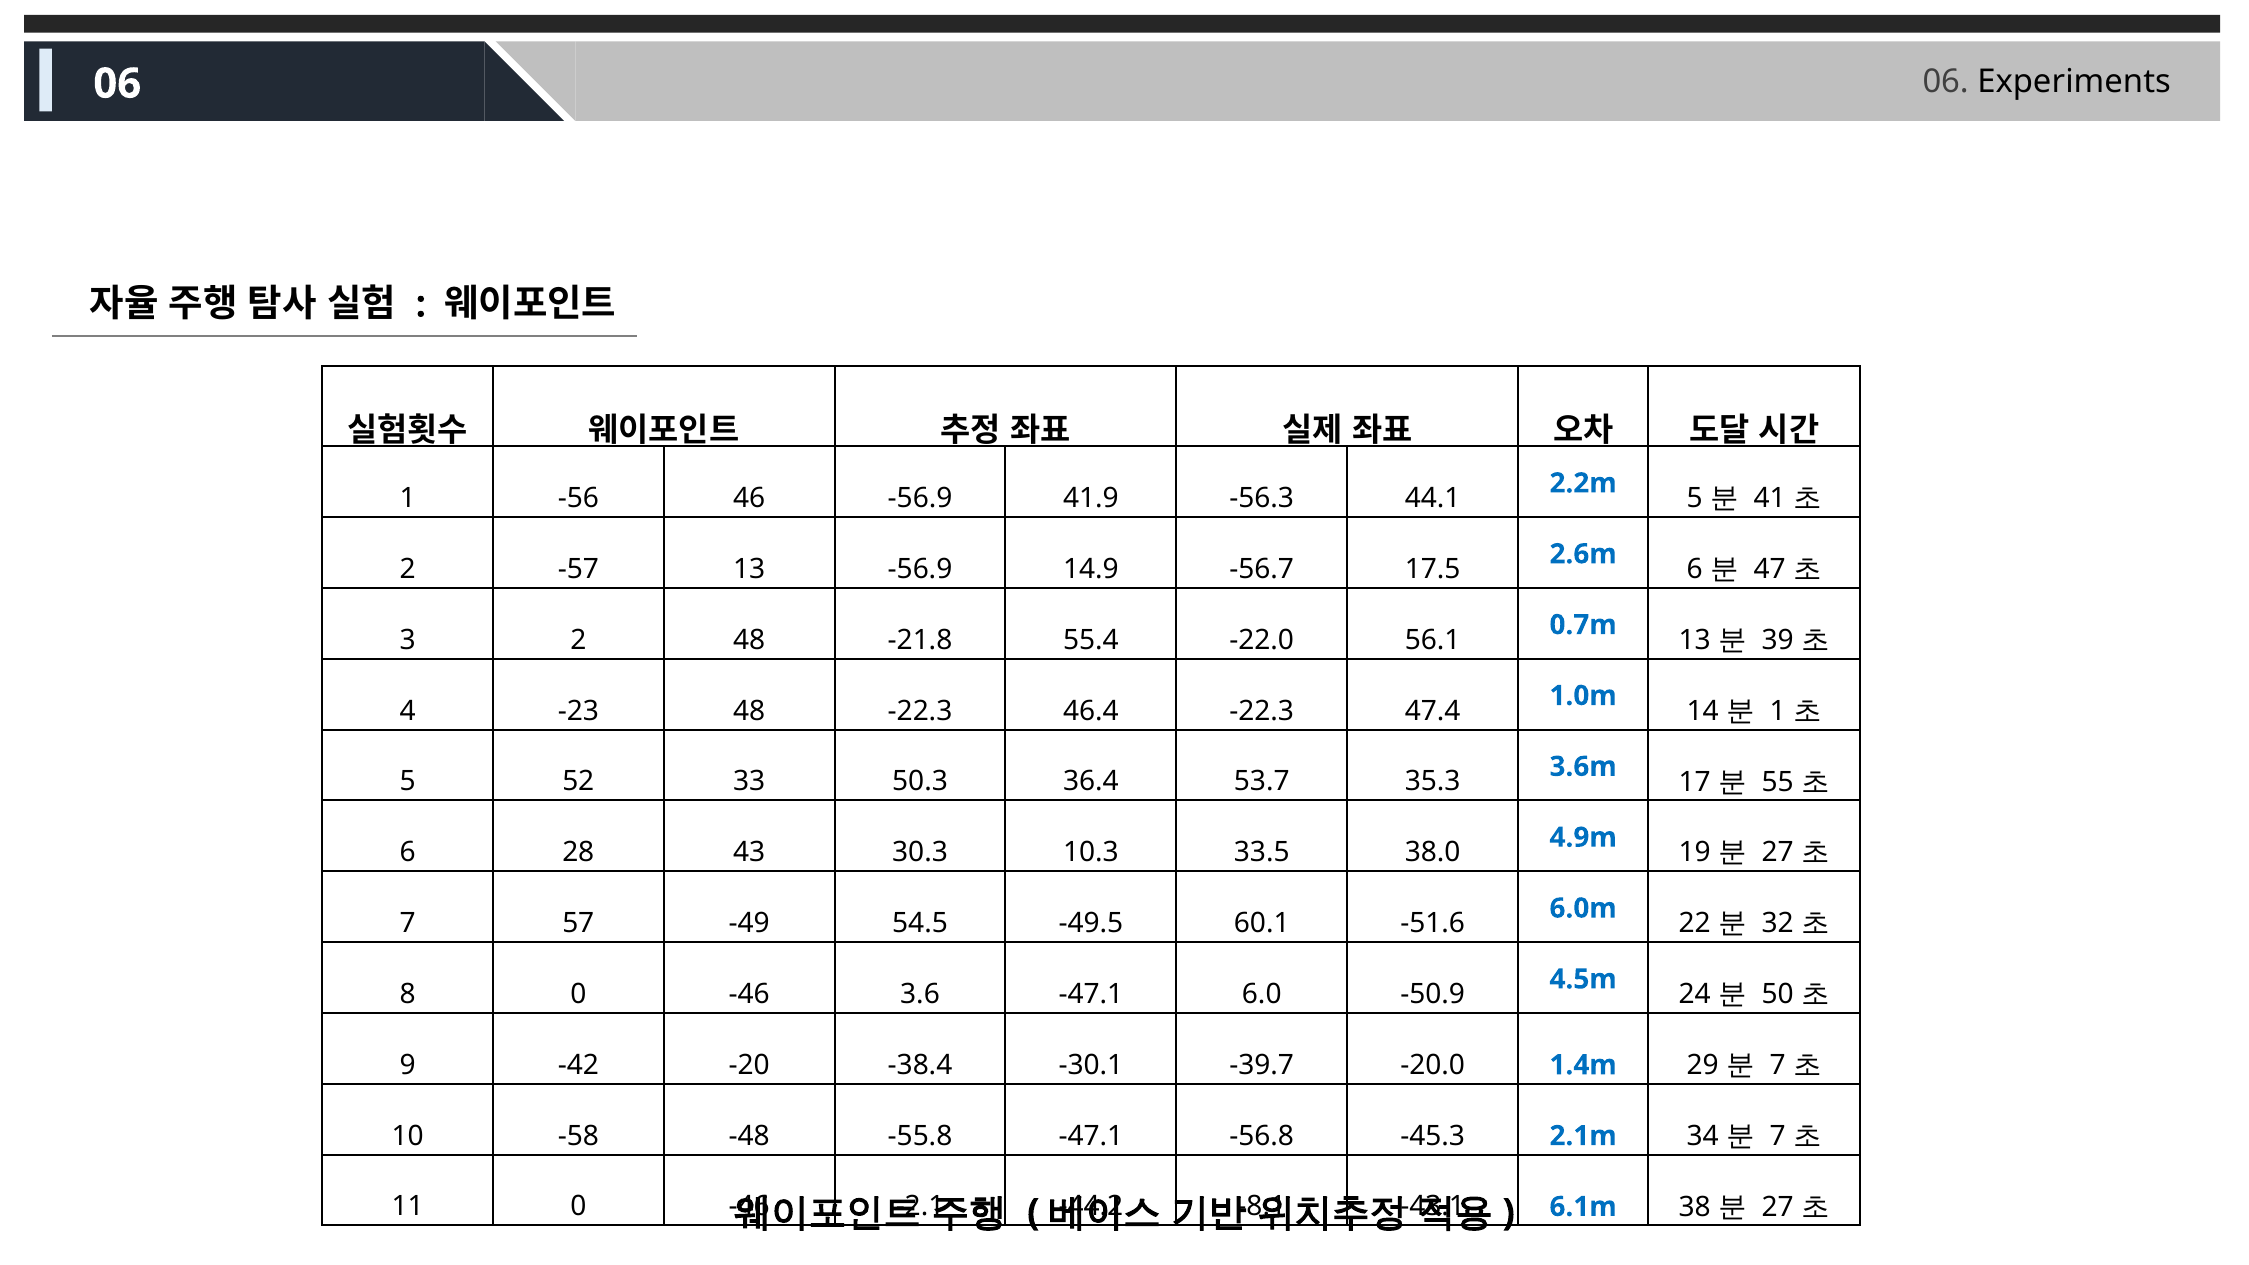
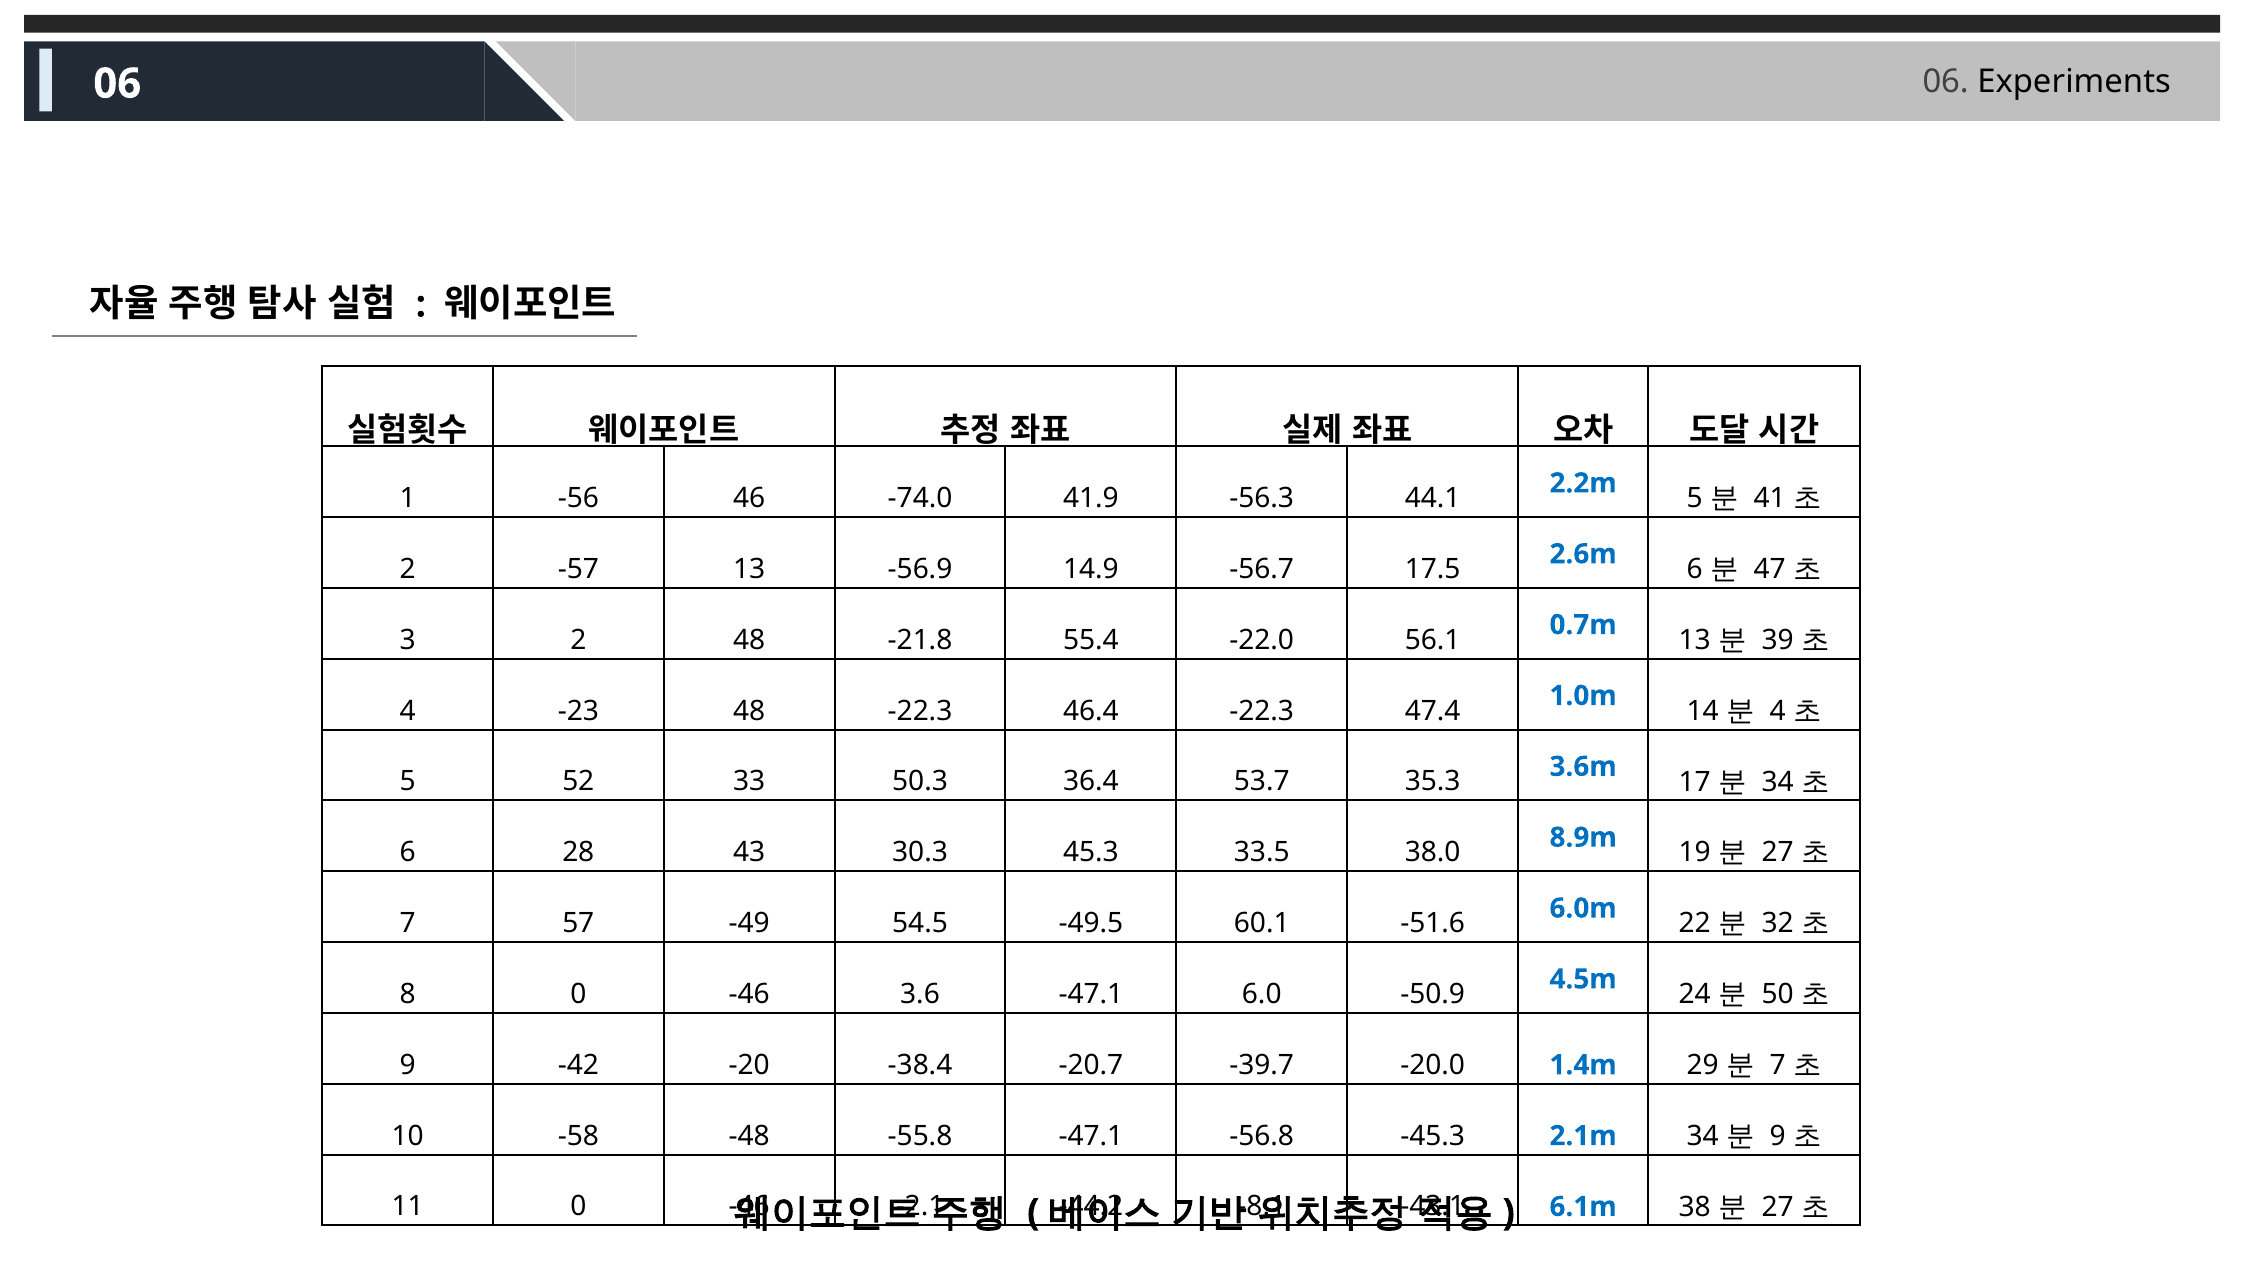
46 -56.9: -56.9 -> -74.0
1 at (1778, 711): 1 -> 4
55 at (1778, 782): 55 -> 34
10.3: 10.3 -> 45.3
4.9m: 4.9m -> 8.9m
-30.1: -30.1 -> -20.7
7 at (1778, 1136): 7 -> 9
